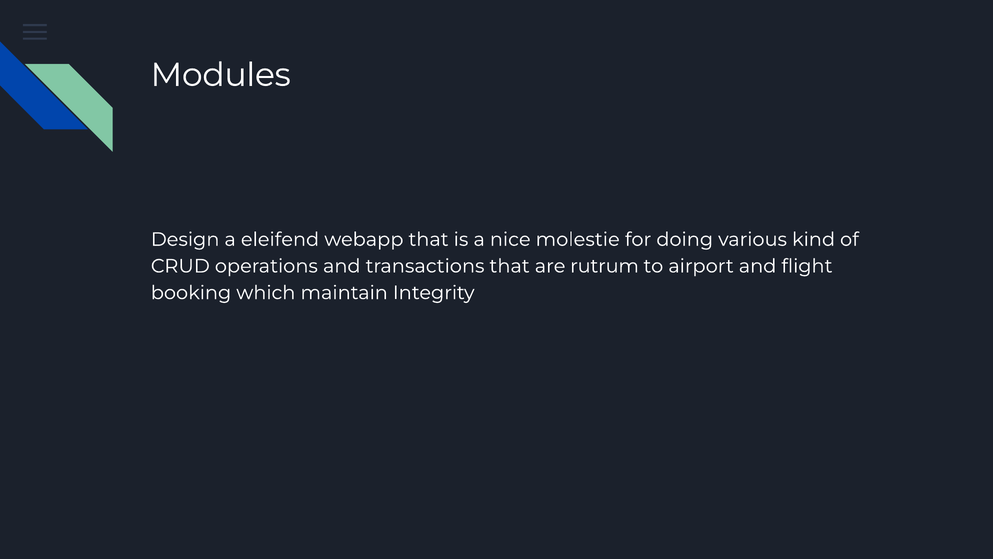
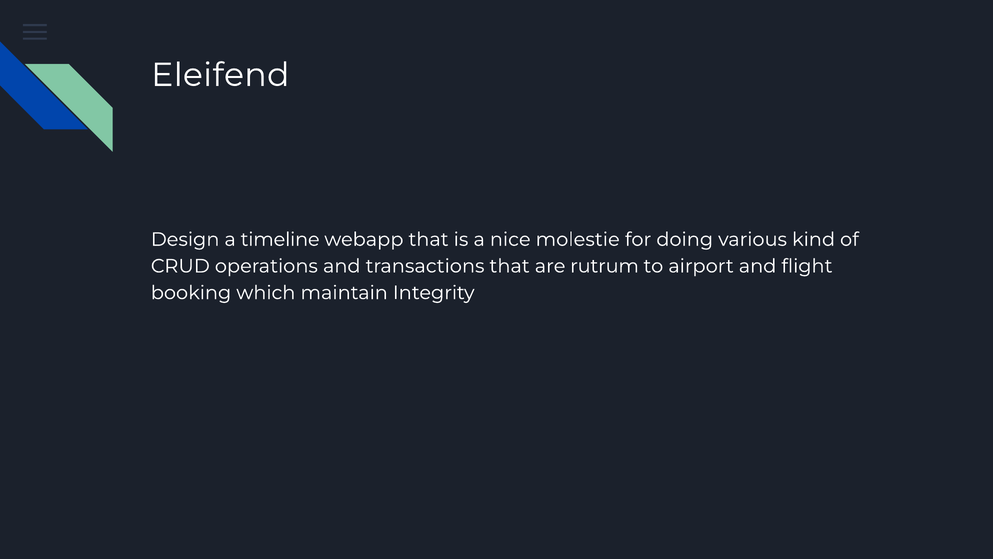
Modules: Modules -> Eleifend
eleifend: eleifend -> timeline
